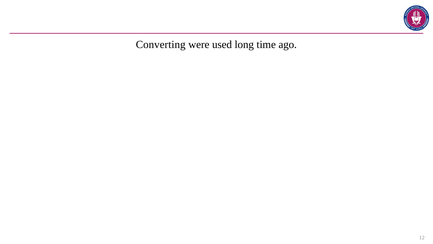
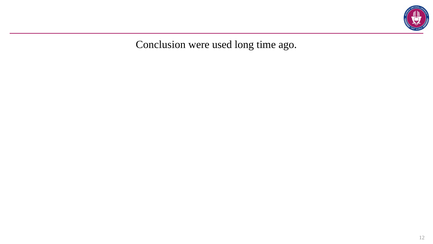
Converting: Converting -> Conclusion
